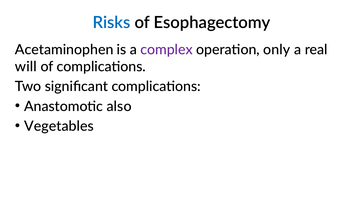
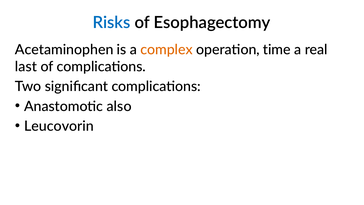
complex colour: purple -> orange
only: only -> time
will: will -> last
Vegetables: Vegetables -> Leucovorin
